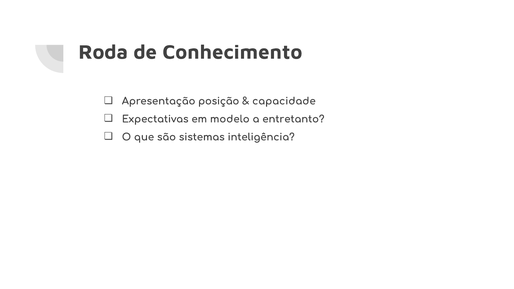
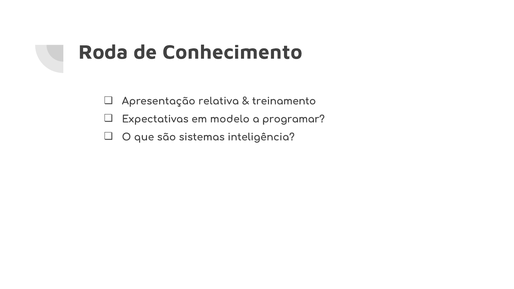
posição: posição -> relativa
capacidade: capacidade -> treinamento
entretanto: entretanto -> programar
